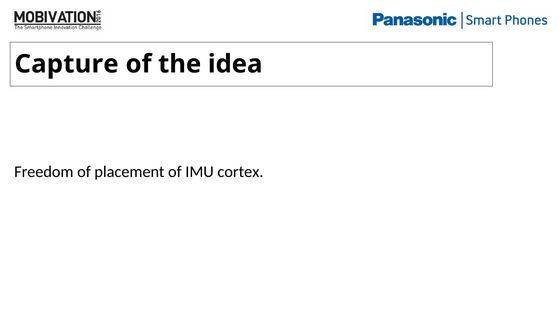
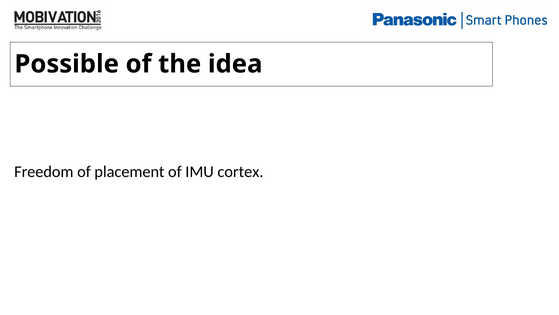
Capture: Capture -> Possible
